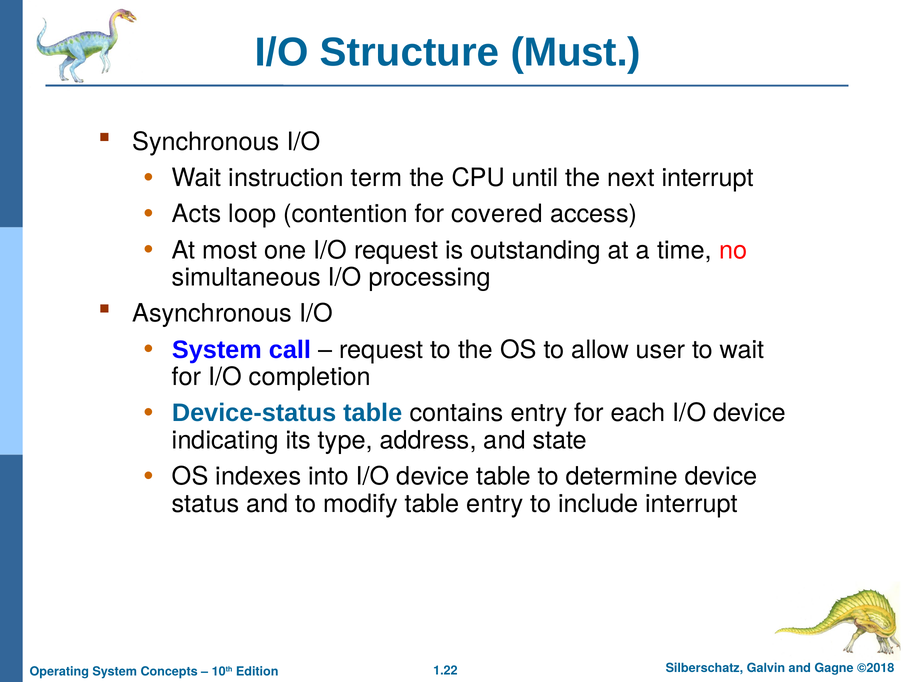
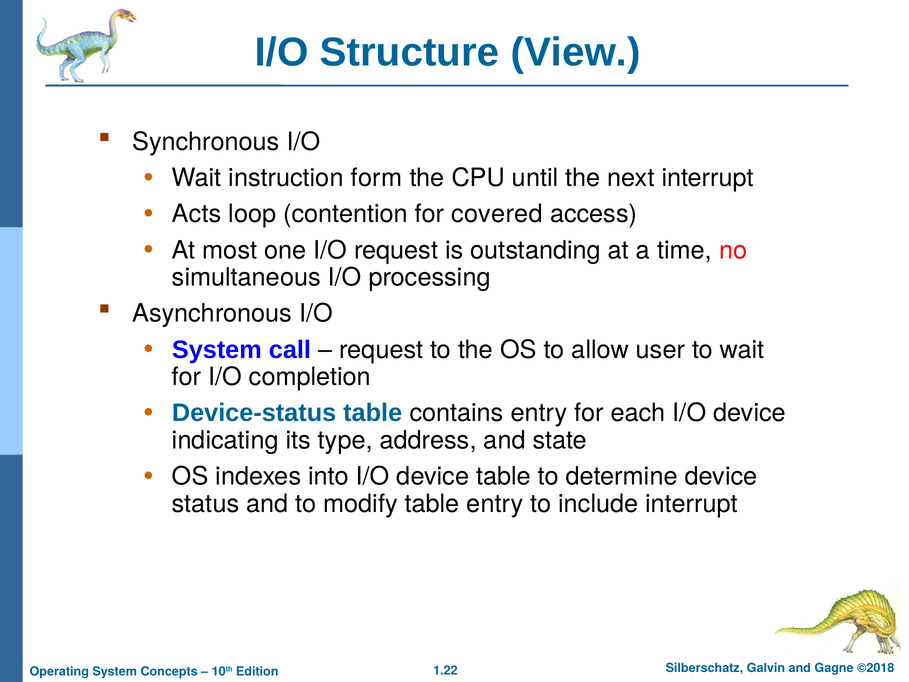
Must: Must -> View
term: term -> form
